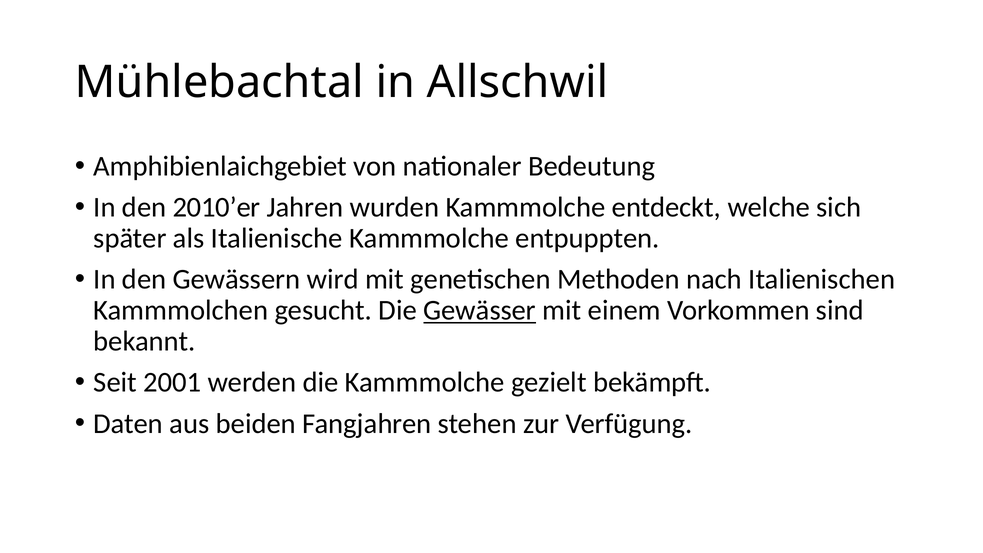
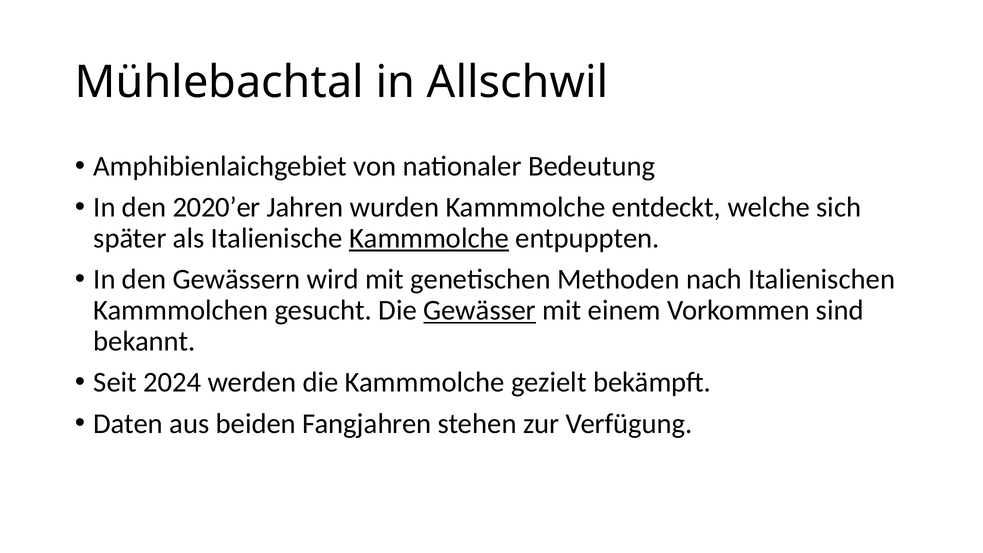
2010’er: 2010’er -> 2020’er
Kammmolche at (429, 238) underline: none -> present
2001: 2001 -> 2024
